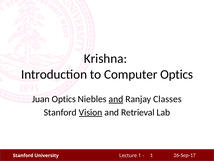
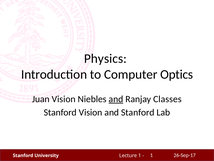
Krishna: Krishna -> Physics
Juan Optics: Optics -> Vision
Vision at (91, 112) underline: present -> none
and Retrieval: Retrieval -> Stanford
